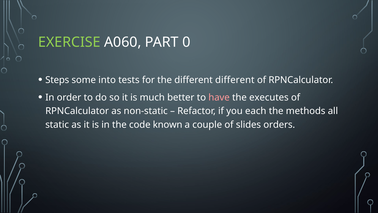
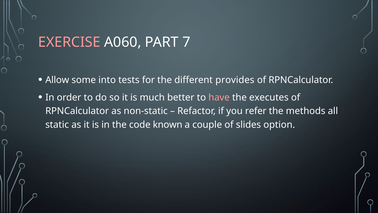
EXERCISE colour: light green -> pink
0: 0 -> 7
Steps: Steps -> Allow
different different: different -> provides
each: each -> refer
orders: orders -> option
